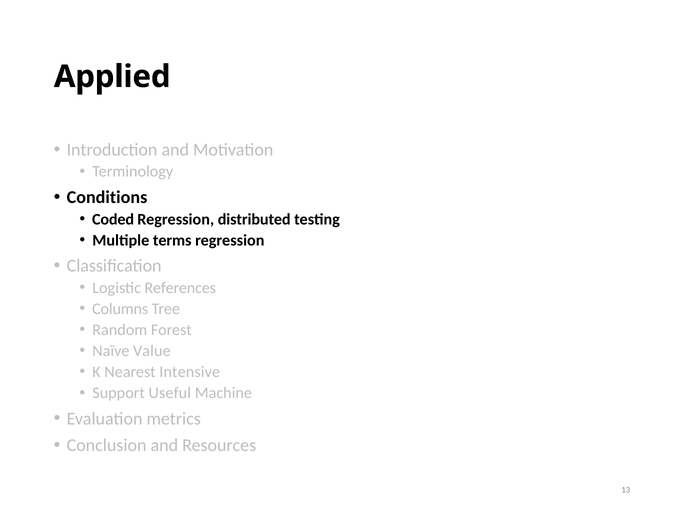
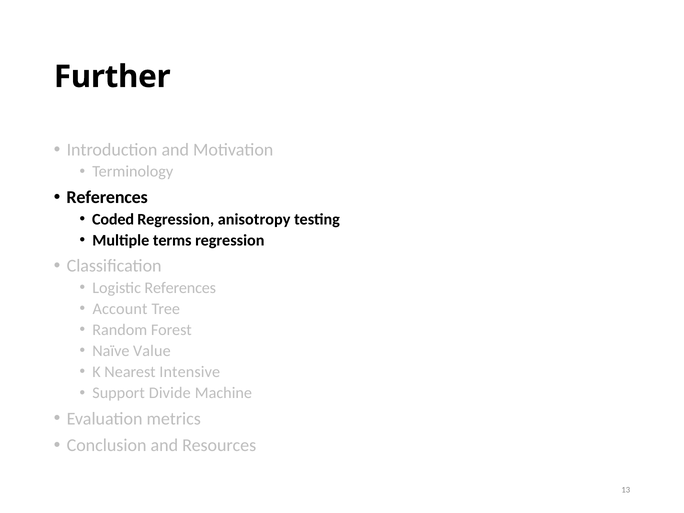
Applied: Applied -> Further
Conditions at (107, 197): Conditions -> References
distributed: distributed -> anisotropy
Columns: Columns -> Account
Useful: Useful -> Divide
